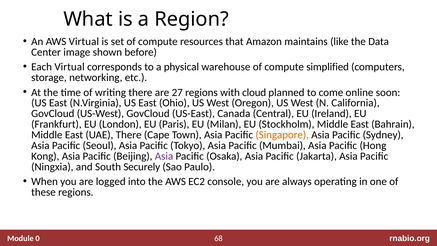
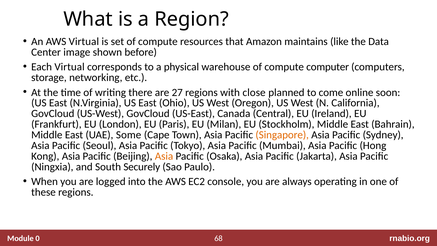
simplified: simplified -> computer
cloud: cloud -> close
UAE There: There -> Some
Asia at (164, 156) colour: purple -> orange
